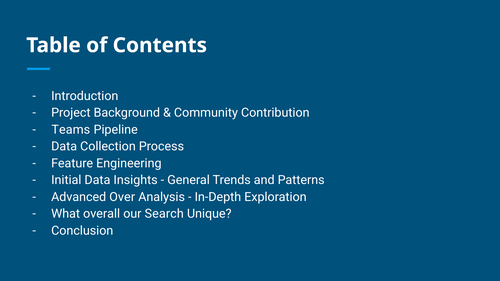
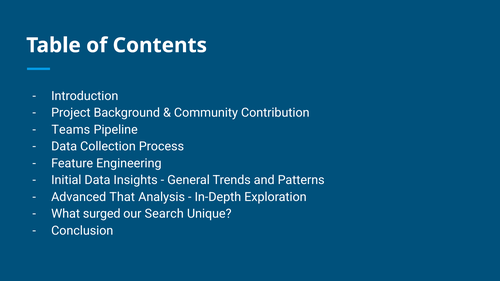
Over: Over -> That
overall: overall -> surged
